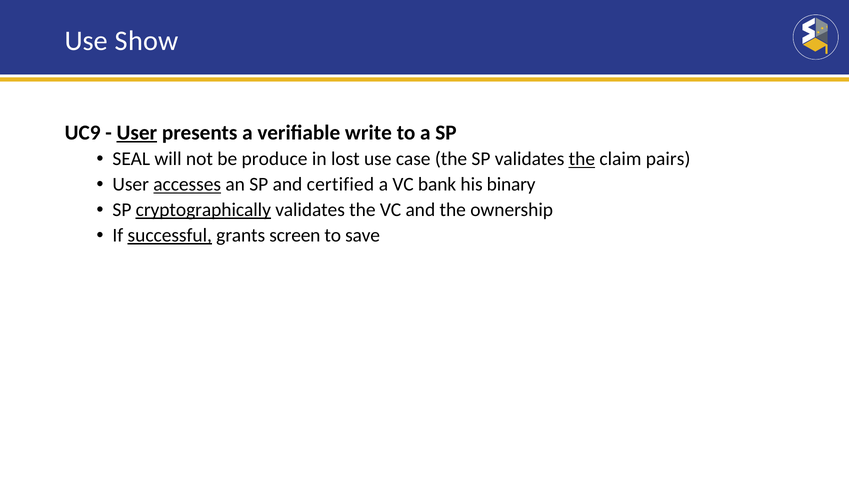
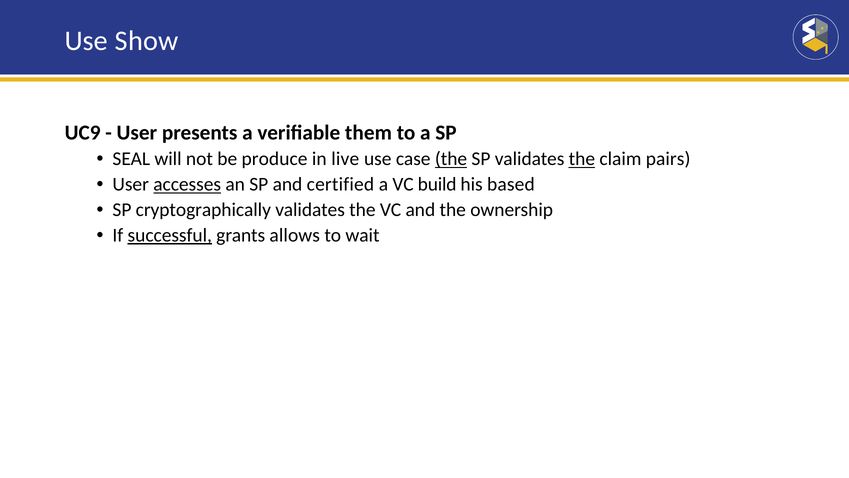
User at (137, 133) underline: present -> none
write: write -> them
lost: lost -> live
the at (451, 159) underline: none -> present
bank: bank -> build
binary: binary -> based
cryptographically underline: present -> none
screen: screen -> allows
save: save -> wait
